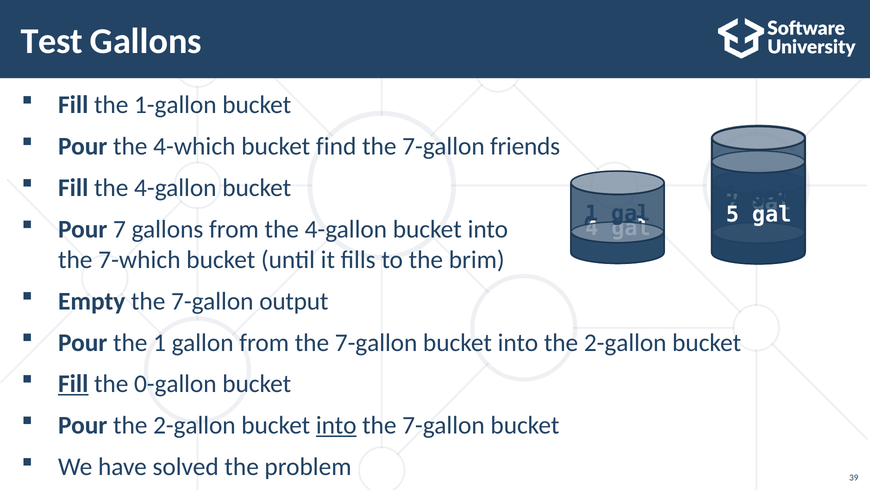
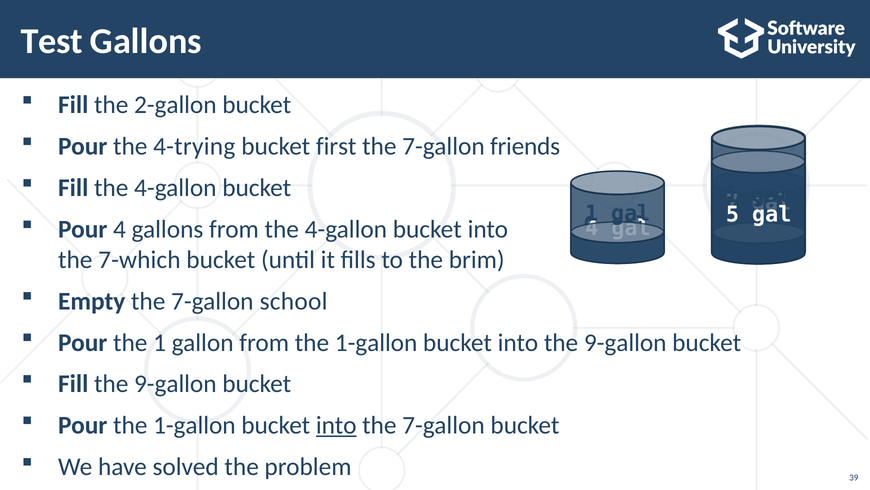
1-gallon: 1-gallon -> 2-gallon
4-which: 4-which -> 4-trying
find: find -> first
Pour 7: 7 -> 4
output: output -> school
from the 7-gallon: 7-gallon -> 1-gallon
into the 2-gallon: 2-gallon -> 9-gallon
Fill at (73, 384) underline: present -> none
0-gallon at (175, 384): 0-gallon -> 9-gallon
Pour the 2-gallon: 2-gallon -> 1-gallon
